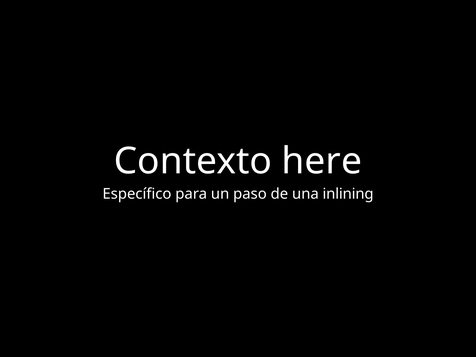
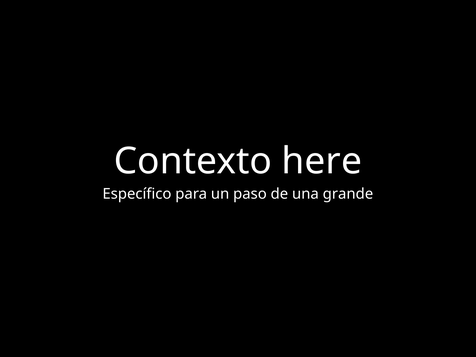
inlining: inlining -> grande
